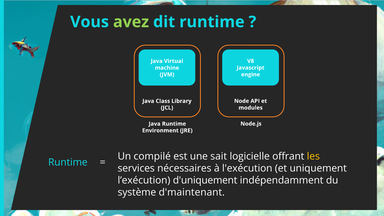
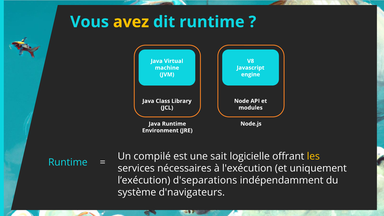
avez colour: light green -> yellow
d'uniquement: d'uniquement -> d'separations
d'maintenant: d'maintenant -> d'navigateurs
